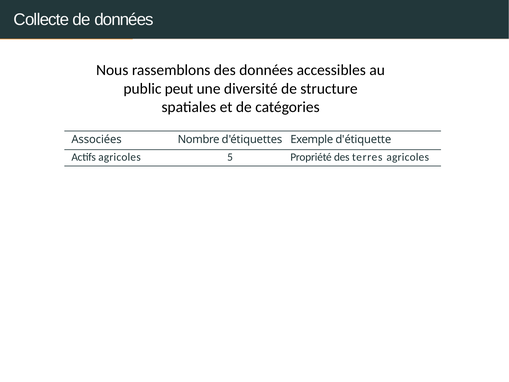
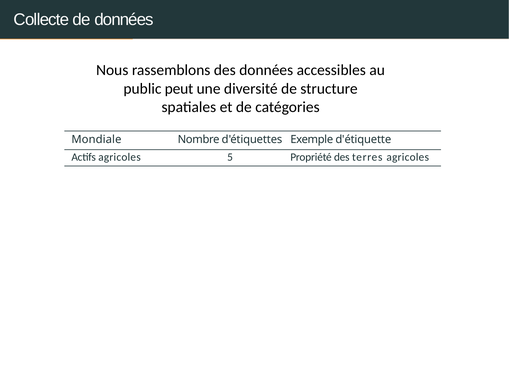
Associées: Associées -> Mondiale
